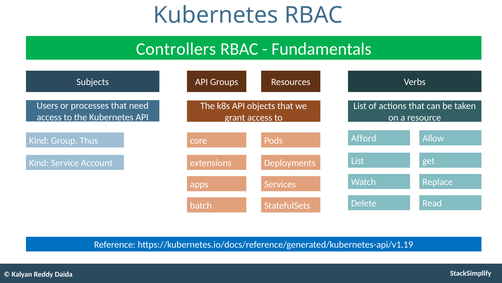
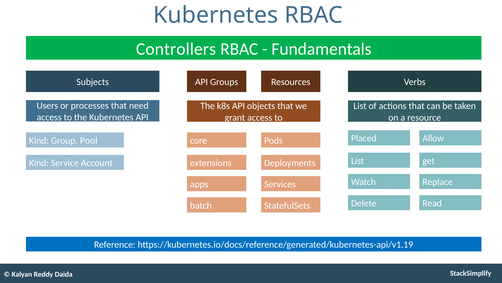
Afford: Afford -> Placed
Thus: Thus -> Pool
